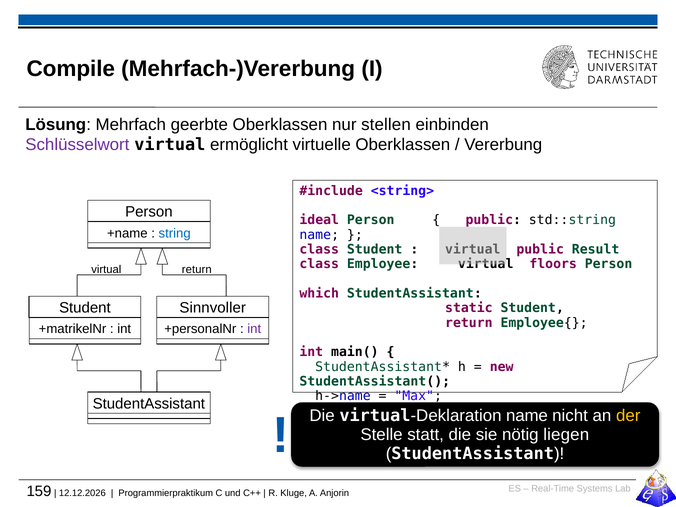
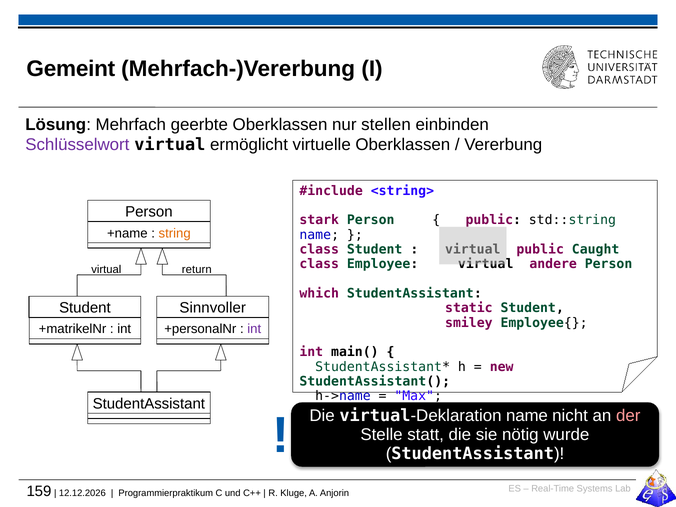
Compile: Compile -> Gemeint
ideal: ideal -> stark
string colour: blue -> orange
Result: Result -> Caught
floors: floors -> andere
return at (469, 323): return -> smiley
der colour: yellow -> pink
liegen: liegen -> wurde
